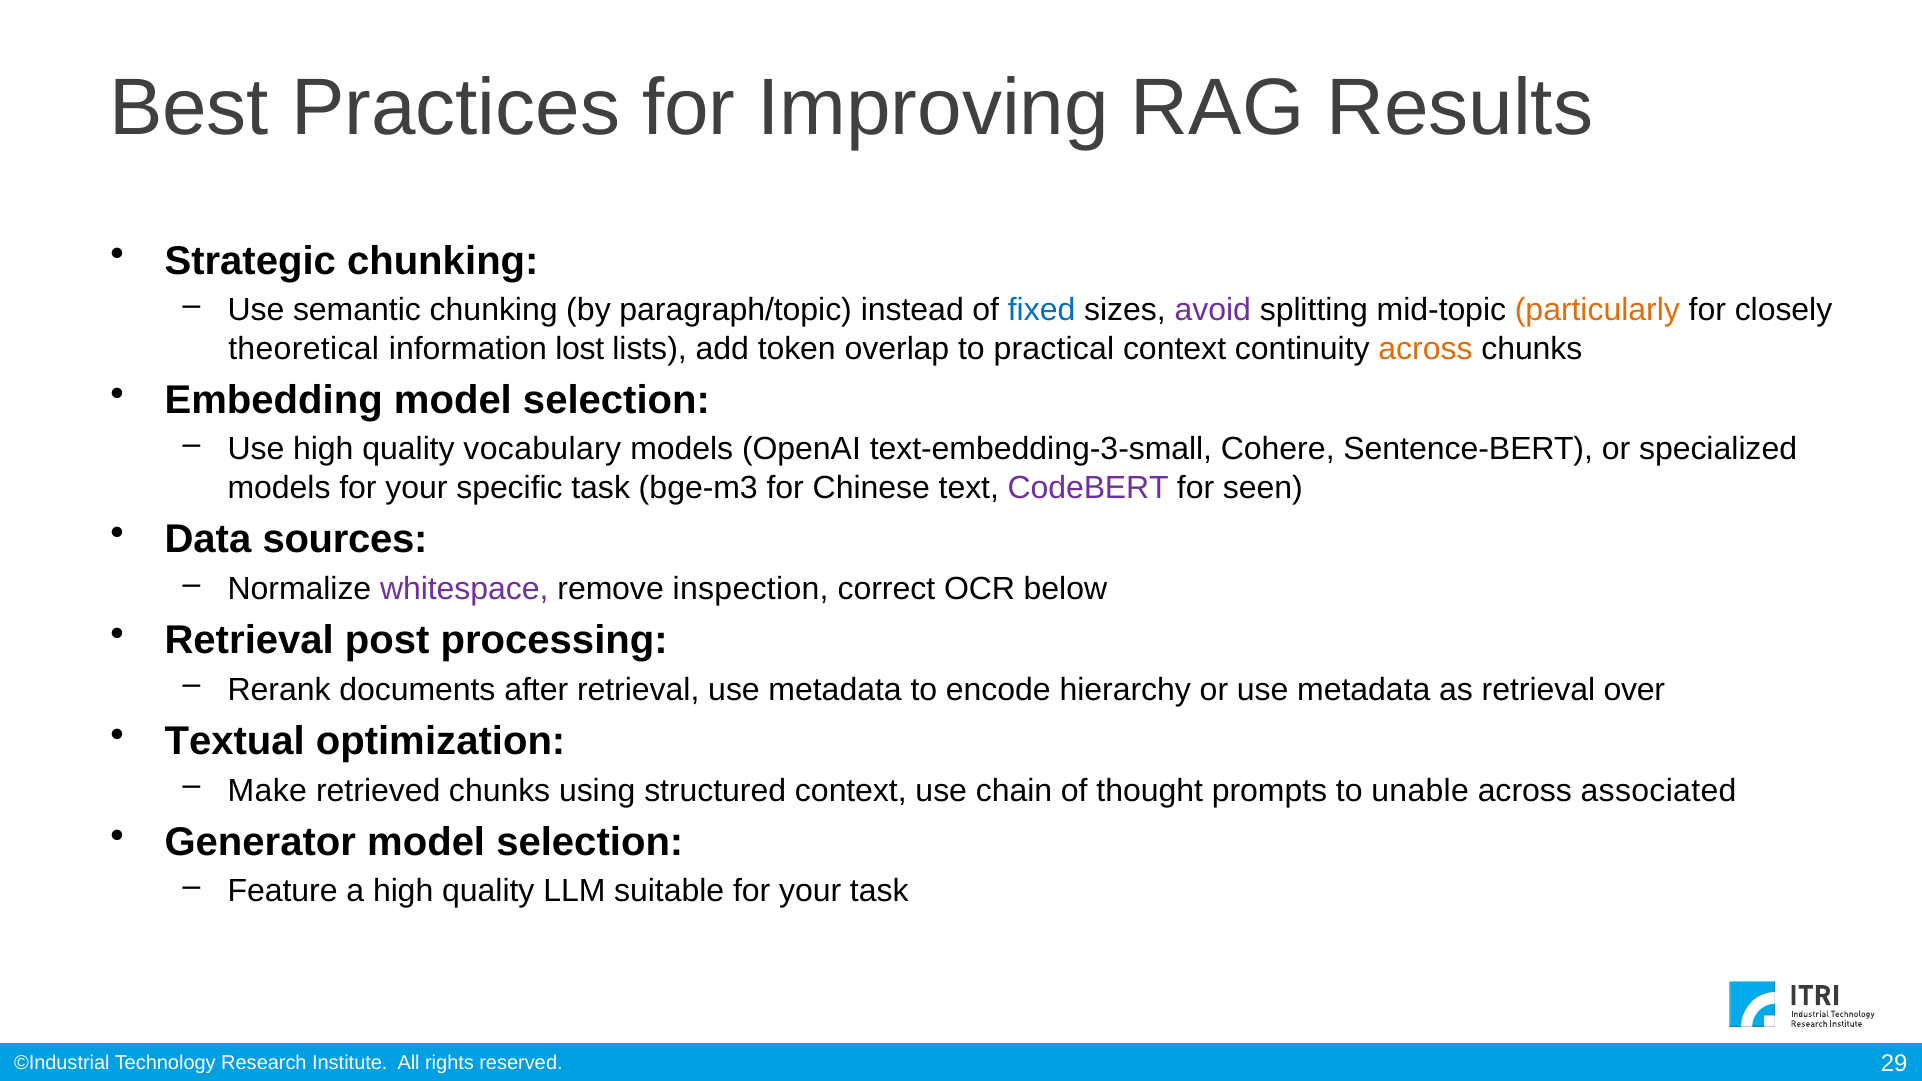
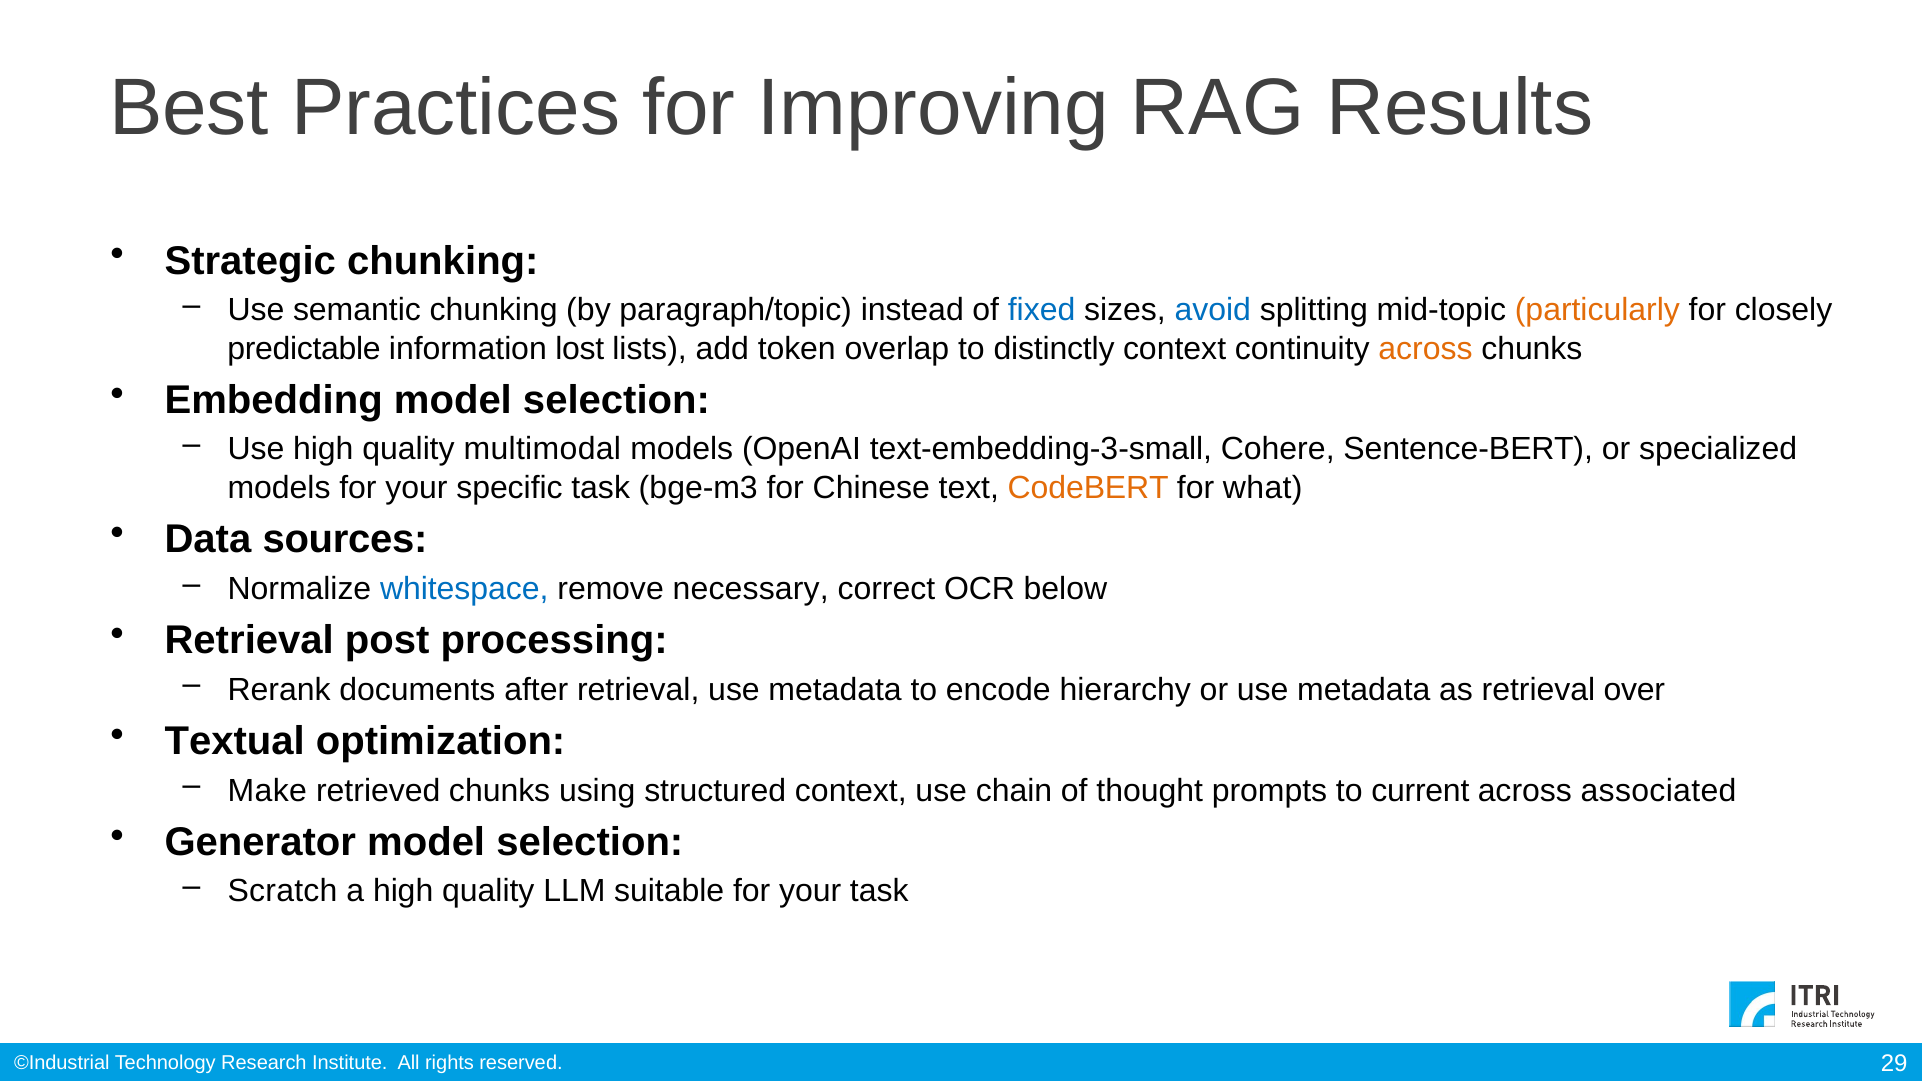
avoid colour: purple -> blue
theoretical: theoretical -> predictable
practical: practical -> distinctly
vocabulary: vocabulary -> multimodal
CodeBERT colour: purple -> orange
seen: seen -> what
whitespace colour: purple -> blue
inspection: inspection -> necessary
unable: unable -> current
Feature: Feature -> Scratch
